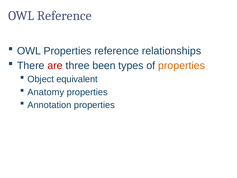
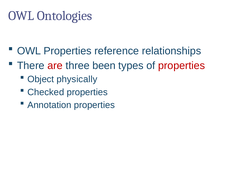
OWL Reference: Reference -> Ontologies
properties at (182, 66) colour: orange -> red
equivalent: equivalent -> physically
Anatomy: Anatomy -> Checked
